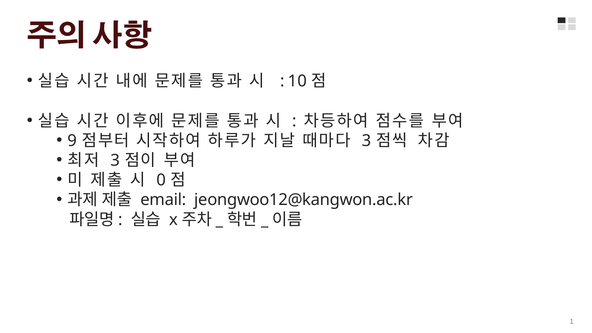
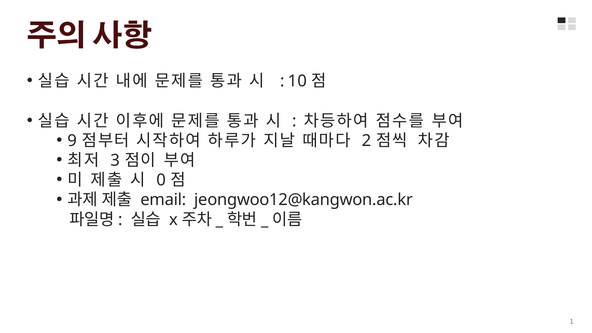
3 at (367, 141): 3 -> 2
